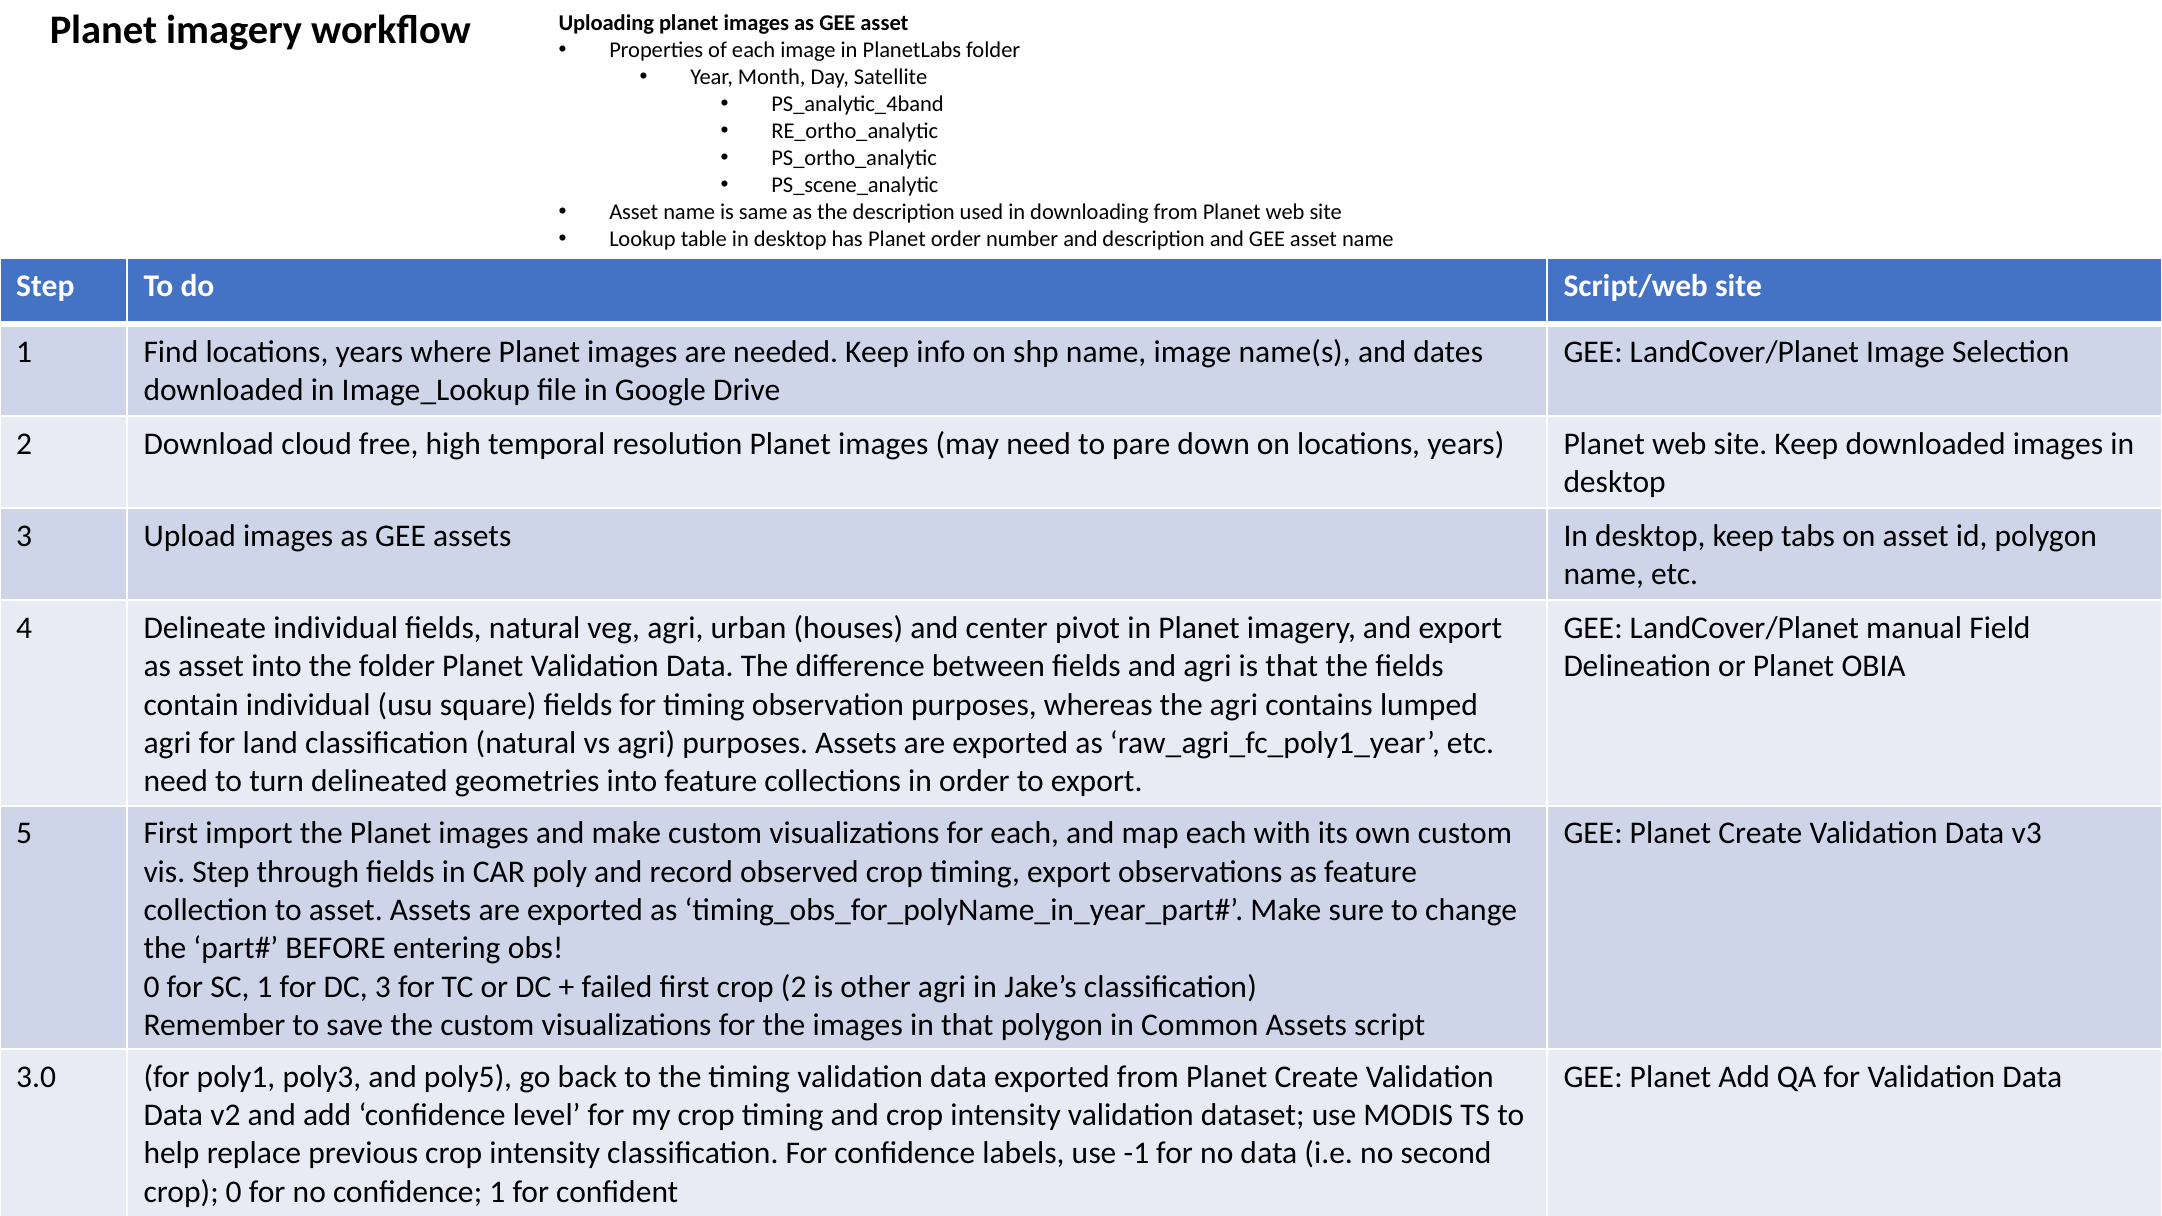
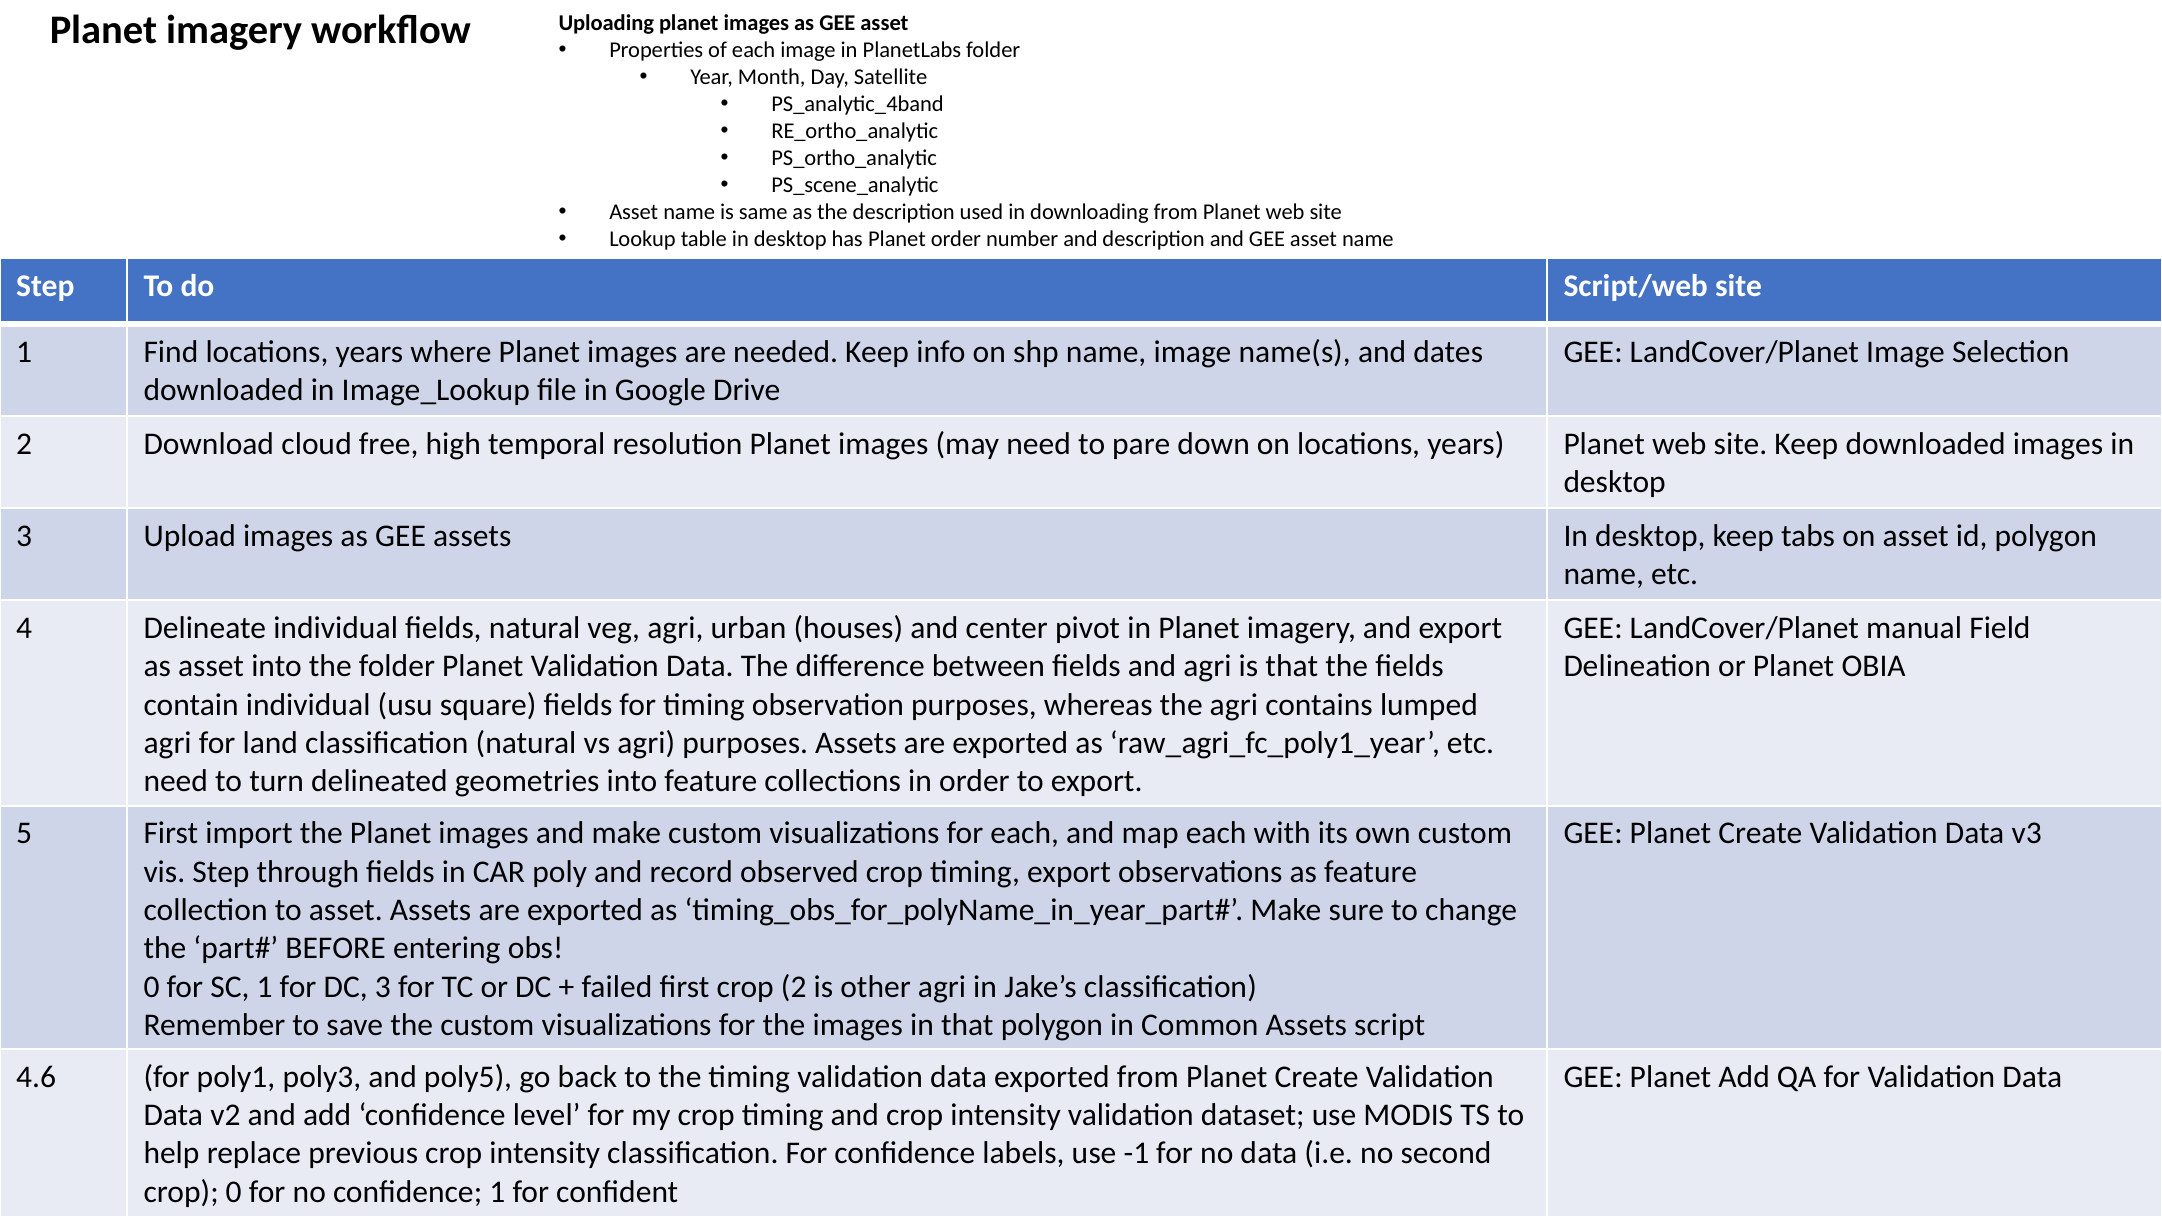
3.0: 3.0 -> 4.6
